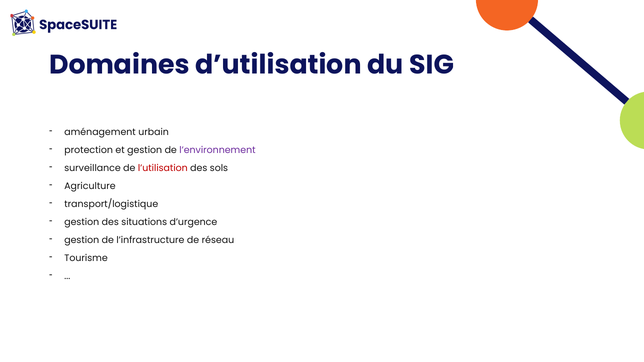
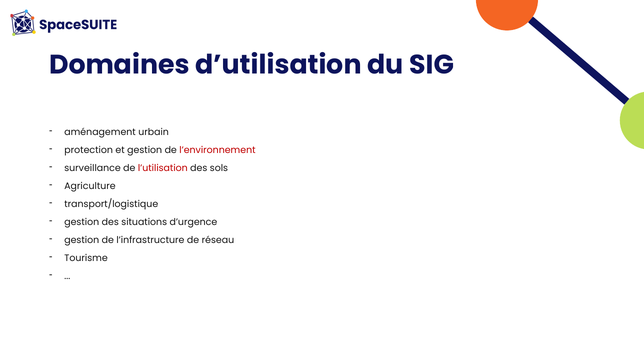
l’environnement colour: purple -> red
